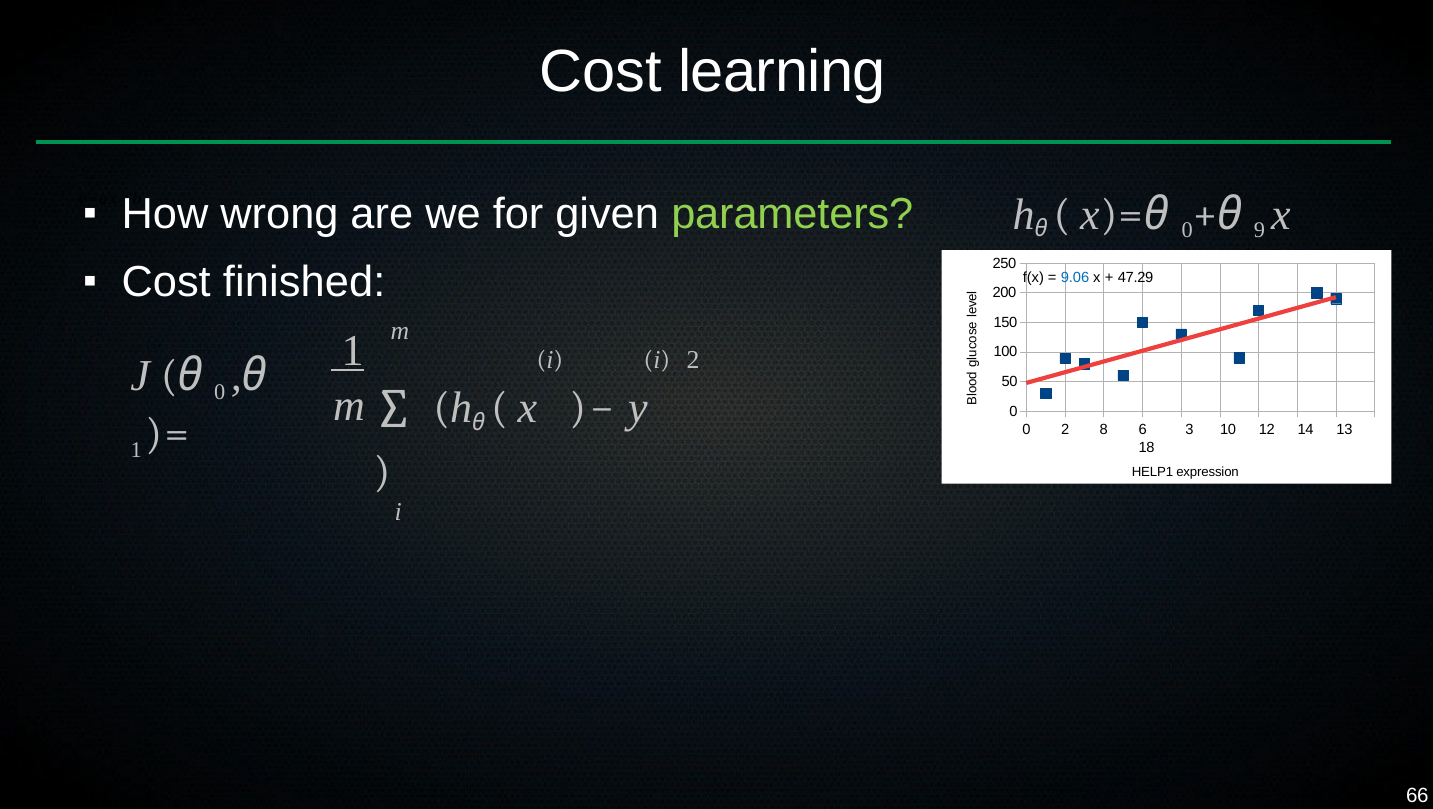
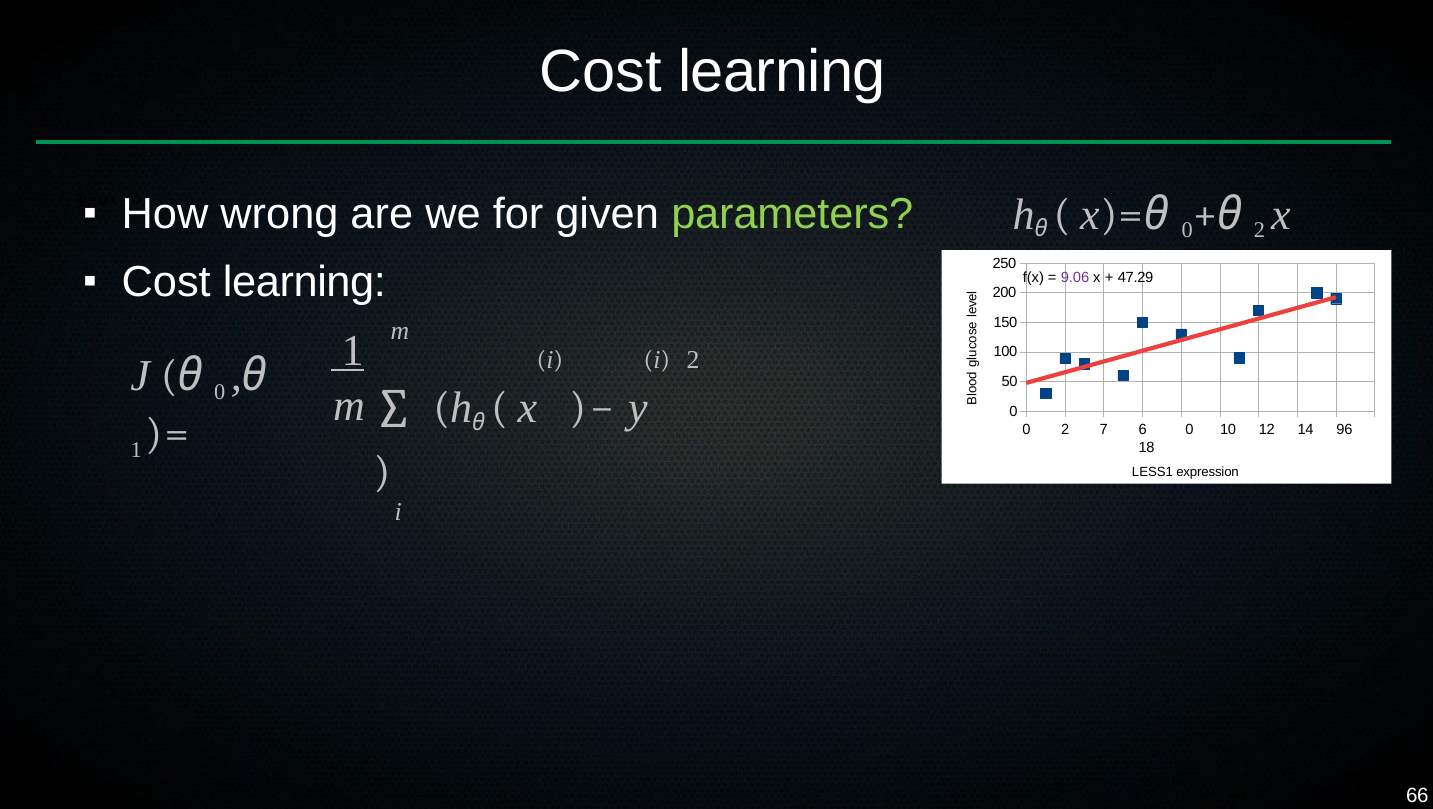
θ 9: 9 -> 2
finished at (304, 282): finished -> learning
9.06 colour: blue -> purple
8: 8 -> 7
6 3: 3 -> 0
13: 13 -> 96
HELP1: HELP1 -> LESS1
